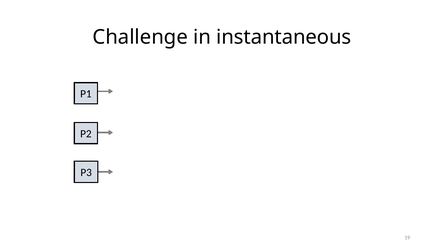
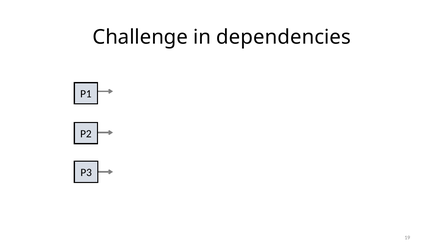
instantaneous: instantaneous -> dependencies
